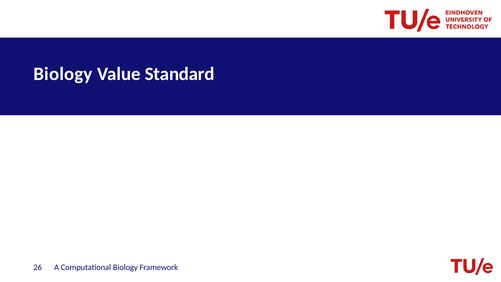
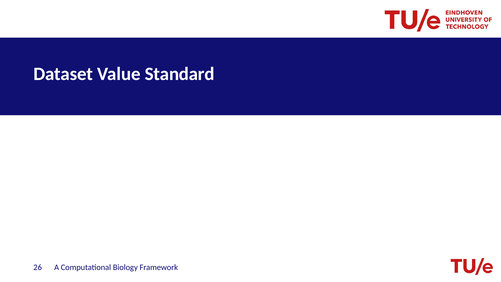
Biology at (63, 74): Biology -> Dataset
